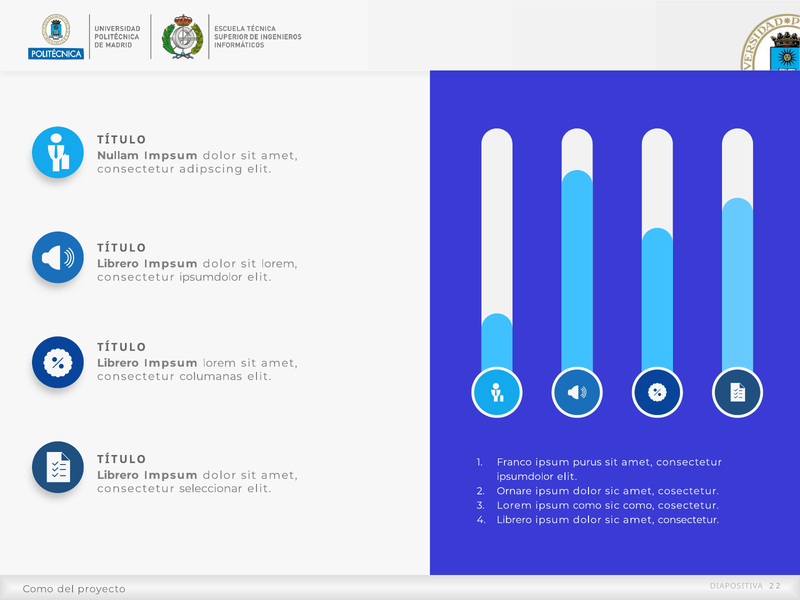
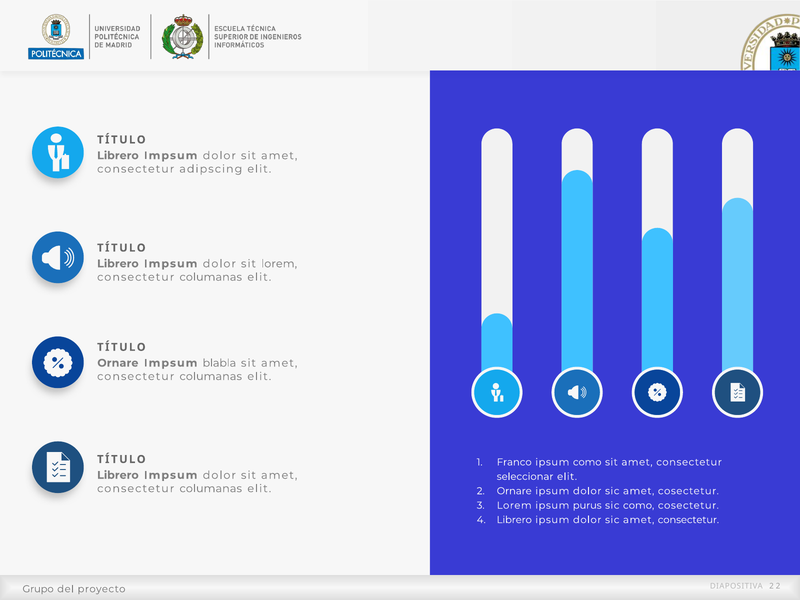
Nullam at (118, 156): Nullam -> Librero
ipsumdolor at (211, 277): ipsumdolor -> columanas
Librero at (118, 363): Librero -> Ornare
Impsum lorem: lorem -> blabla
ipsum purus: purus -> como
ipsumdolor at (525, 477): ipsumdolor -> seleccionar
seleccionar at (211, 489): seleccionar -> columanas
ipsum como: como -> purus
Como at (38, 589): Como -> Grupo
